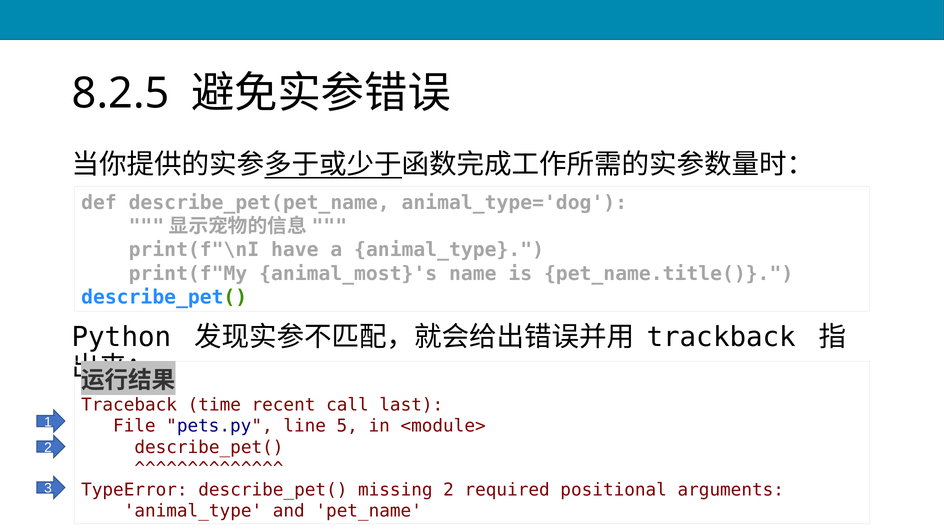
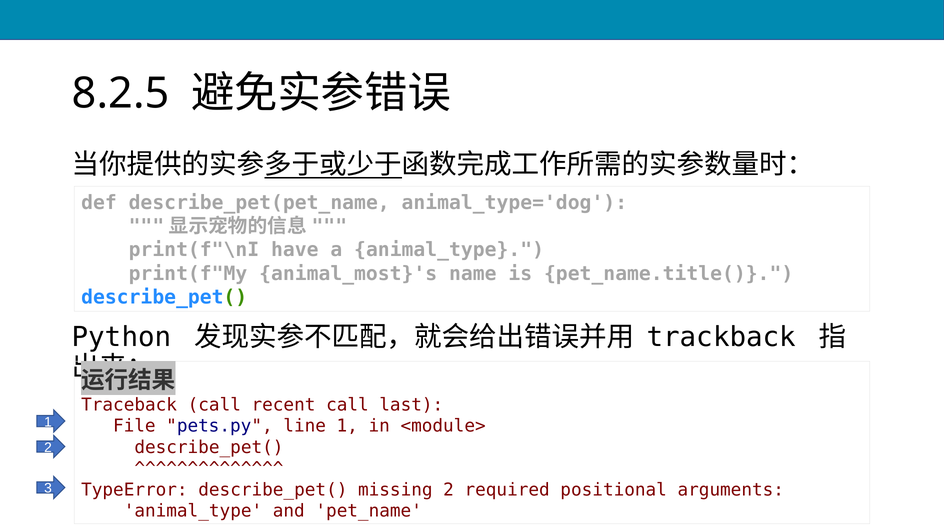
Traceback time: time -> call
line 5: 5 -> 1
